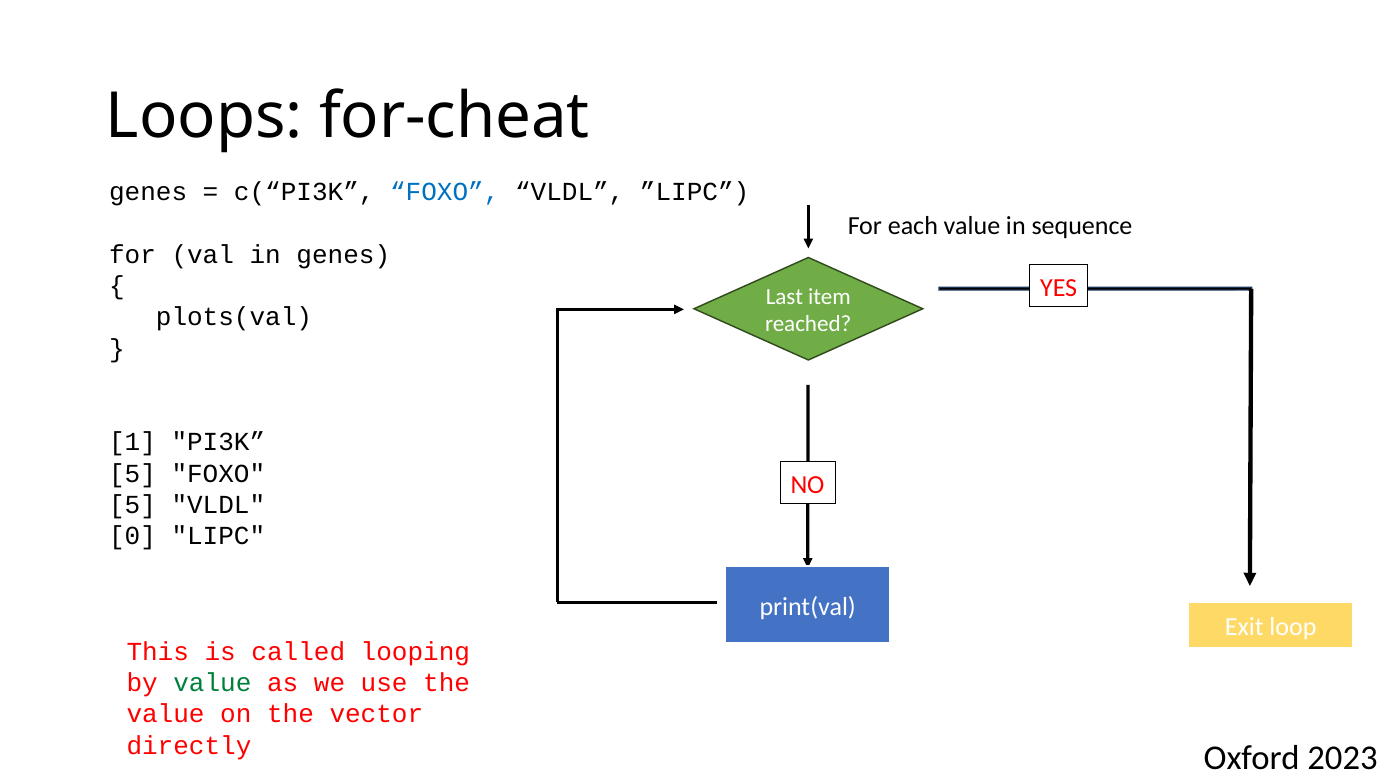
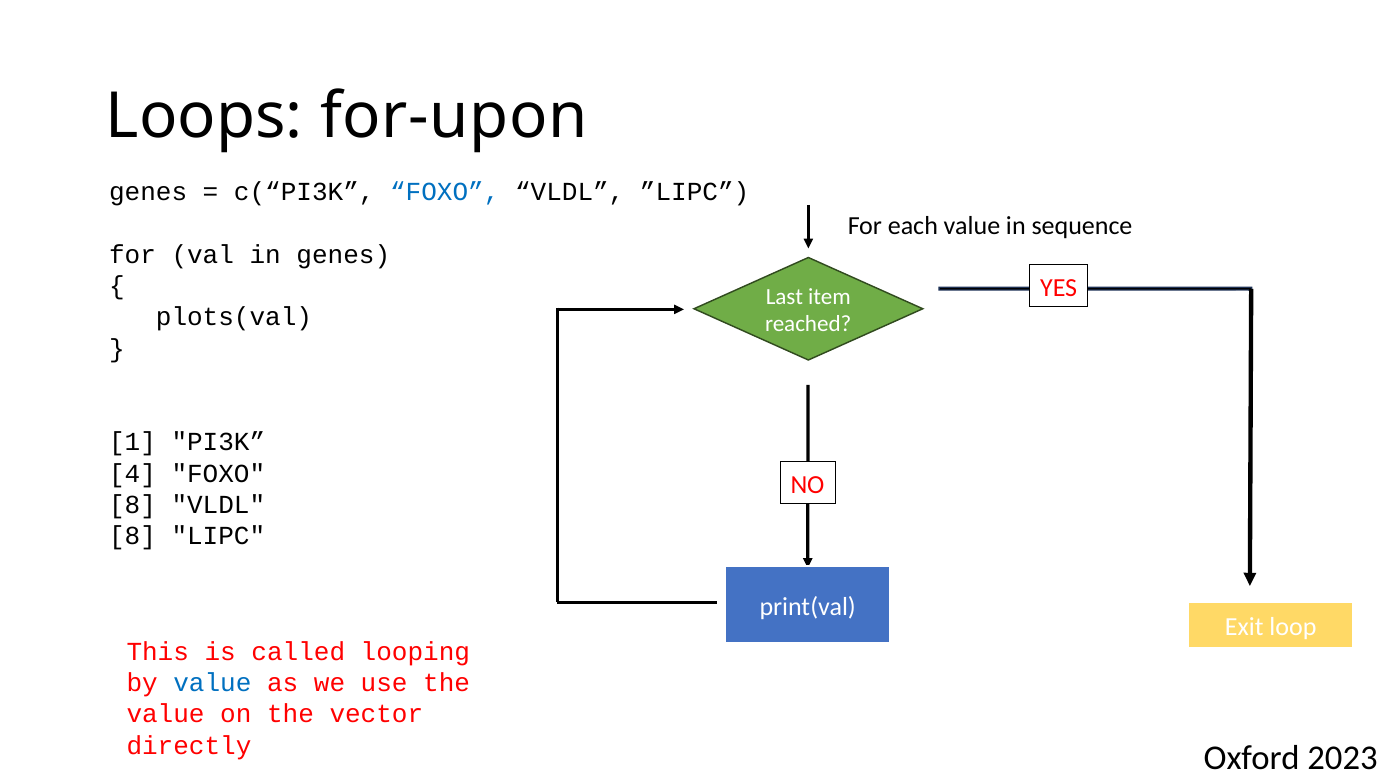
for-cheat: for-cheat -> for-upon
5 at (132, 473): 5 -> 4
5 at (132, 504): 5 -> 8
0 at (132, 536): 0 -> 8
value at (212, 683) colour: green -> blue
